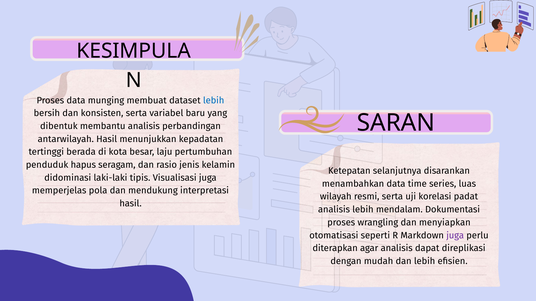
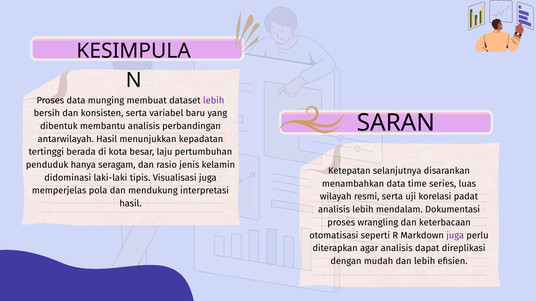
lebih at (214, 101) colour: blue -> purple
hapus: hapus -> hanya
menyiapkan: menyiapkan -> keterbacaan
